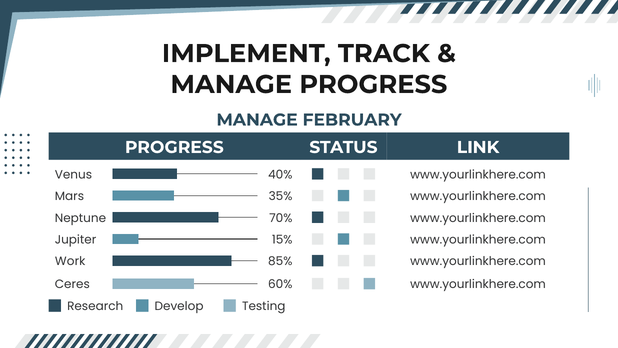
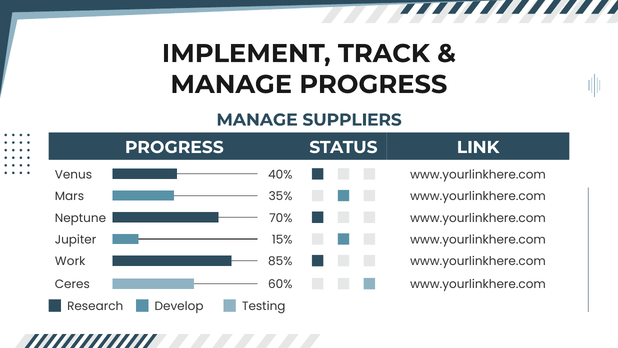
FEBRUARY: FEBRUARY -> SUPPLIERS
